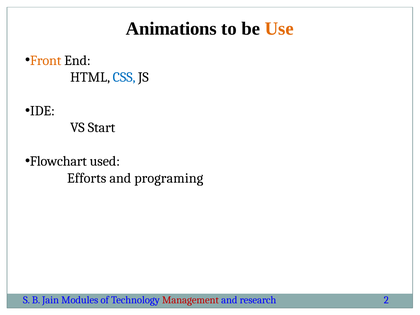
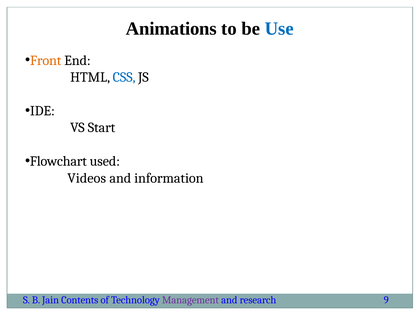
Use colour: orange -> blue
Efforts: Efforts -> Videos
programing: programing -> information
Modules: Modules -> Contents
Management colour: red -> purple
2: 2 -> 9
